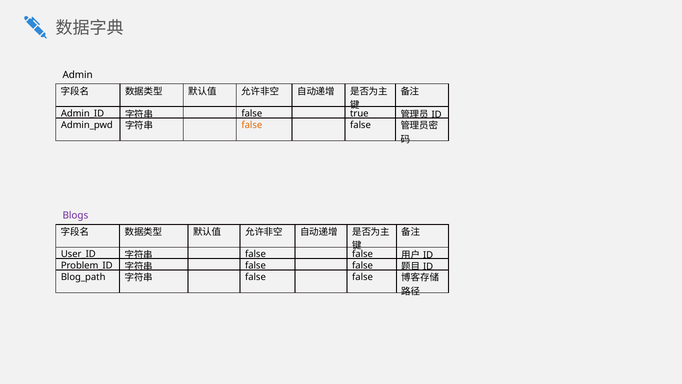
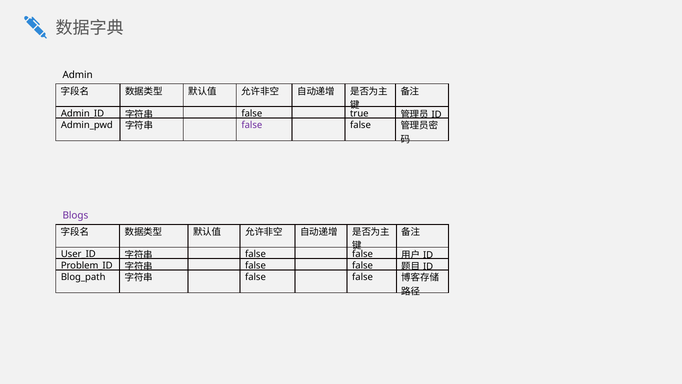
false at (252, 125) colour: orange -> purple
